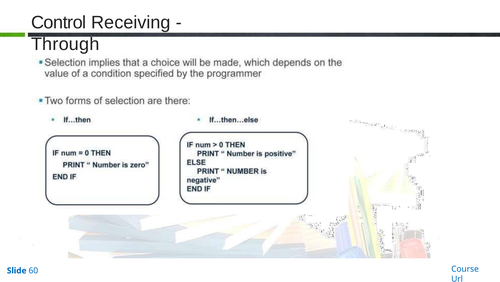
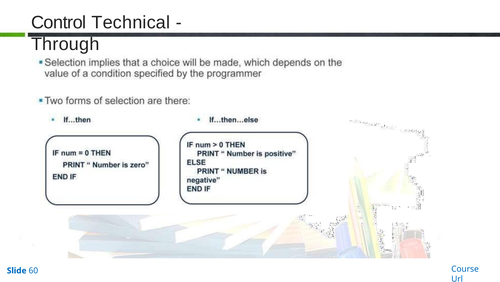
Receiving: Receiving -> Technical
